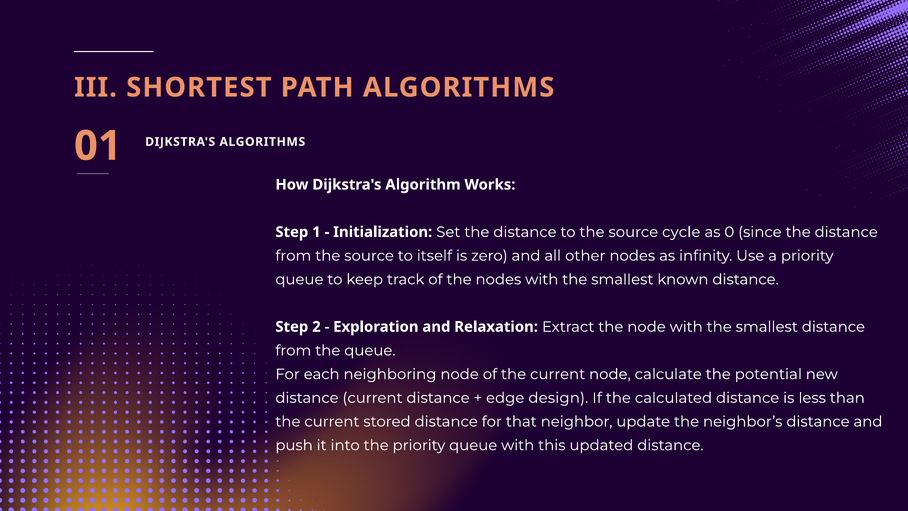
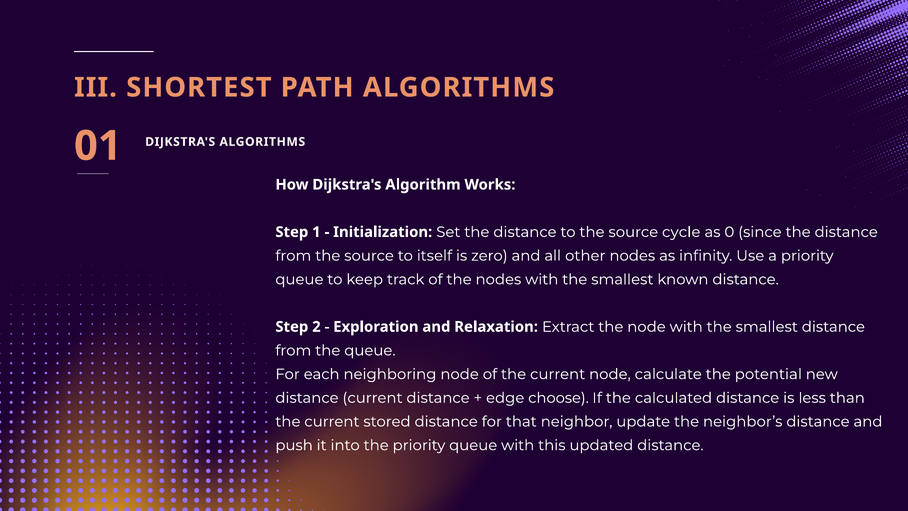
design: design -> choose
